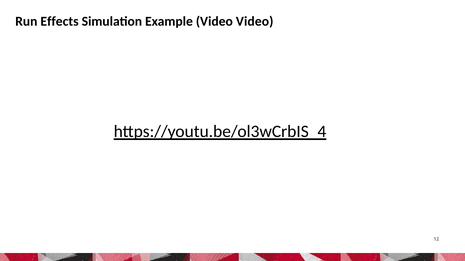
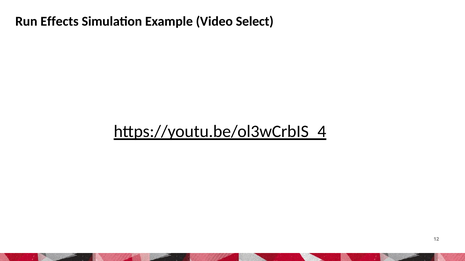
Video Video: Video -> Select
